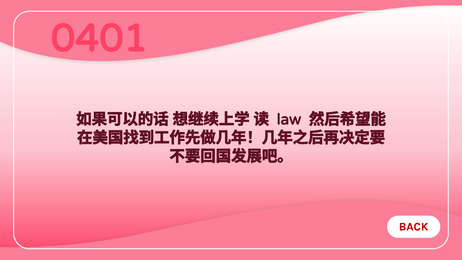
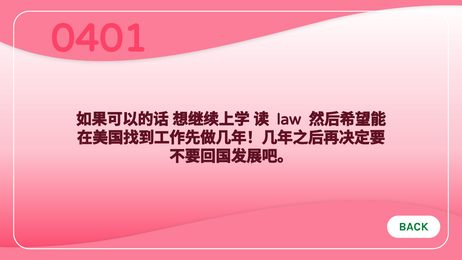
BACK colour: red -> green
